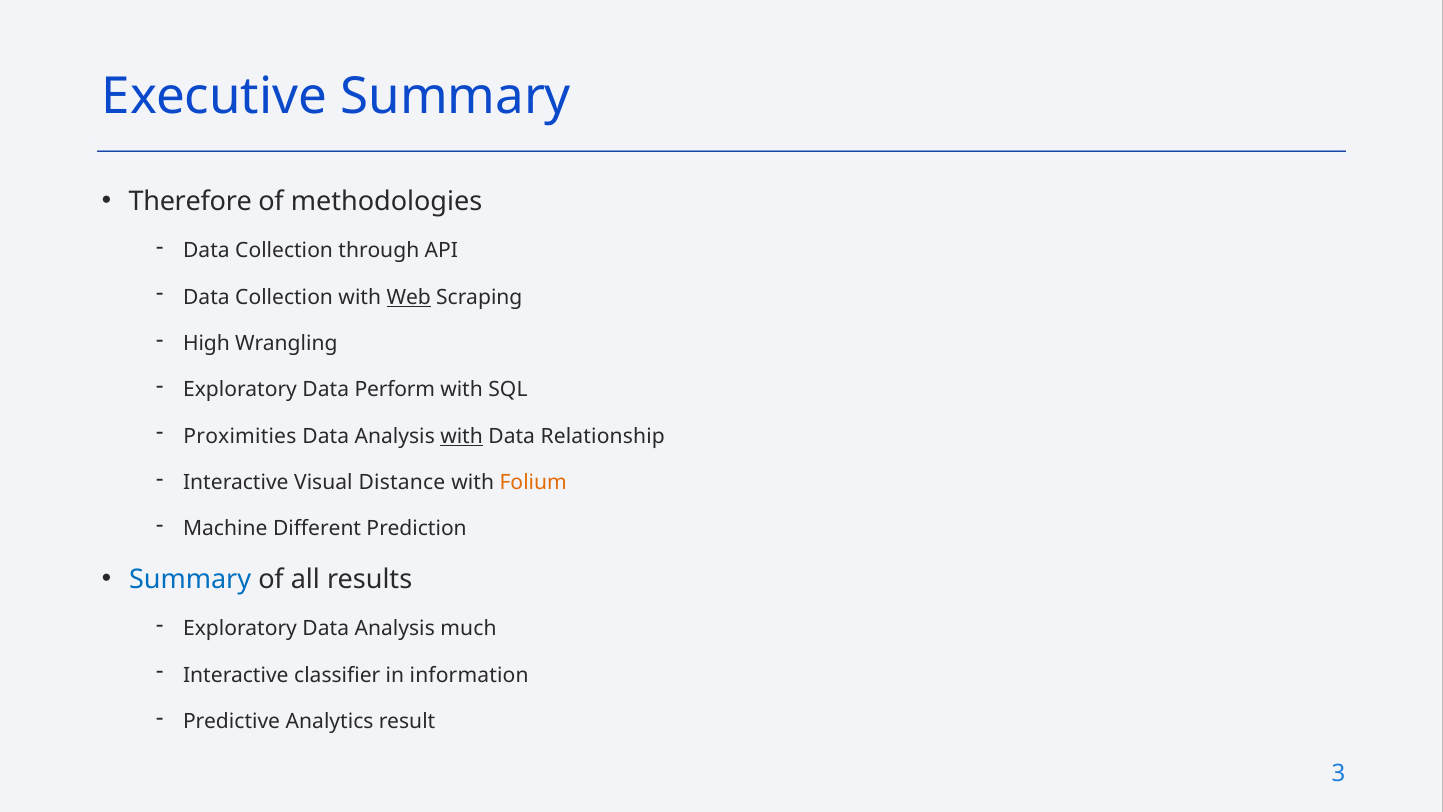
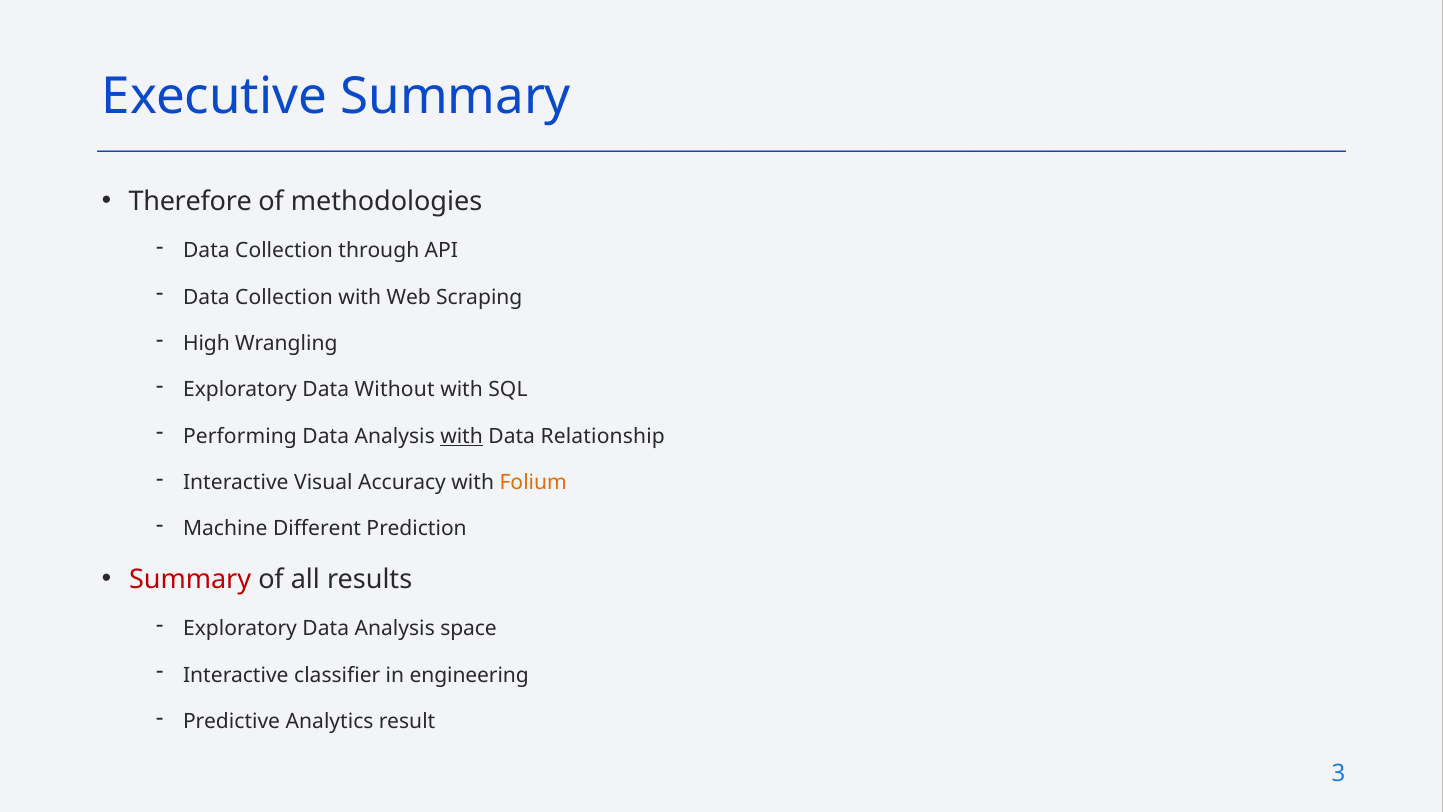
Web underline: present -> none
Perform: Perform -> Without
Proximities: Proximities -> Performing
Distance: Distance -> Accuracy
Summary at (190, 579) colour: blue -> red
much: much -> space
information: information -> engineering
